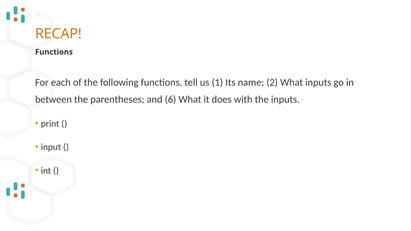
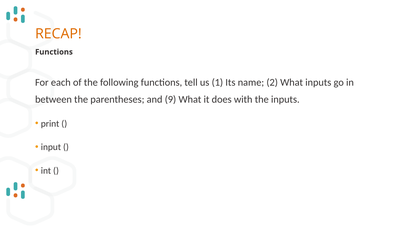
6: 6 -> 9
